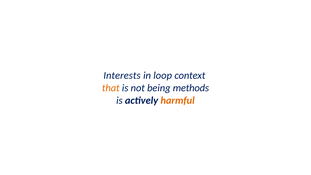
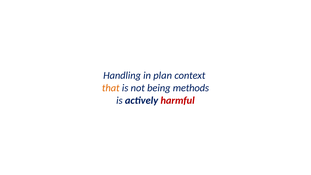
Interests: Interests -> Handling
loop: loop -> plan
harmful colour: orange -> red
